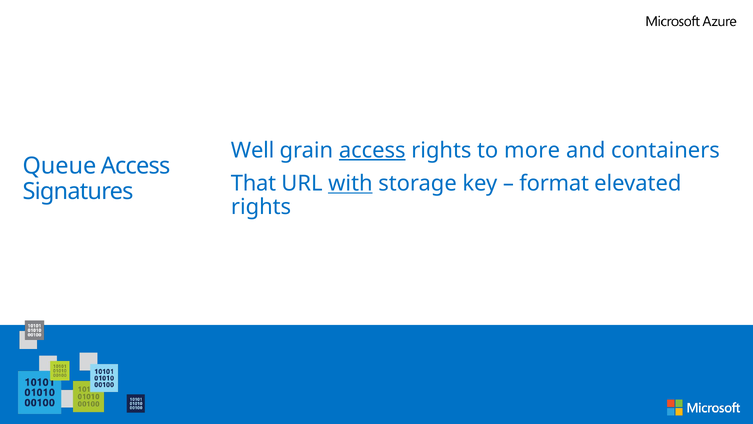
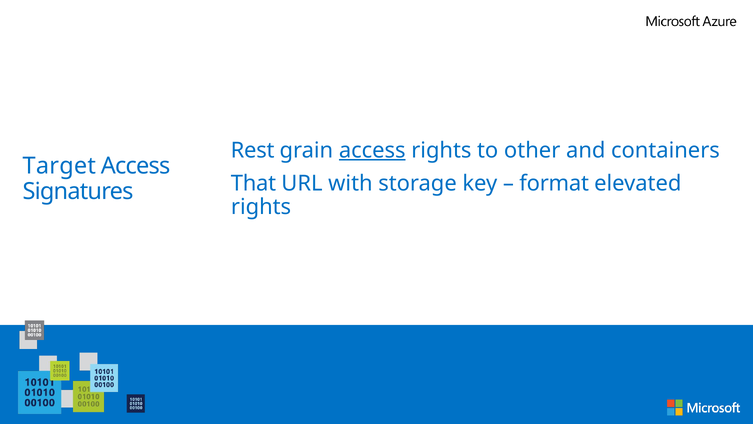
Well: Well -> Rest
more: more -> other
Queue: Queue -> Target
with underline: present -> none
